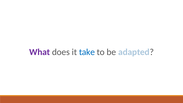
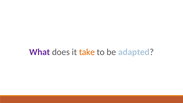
take colour: blue -> orange
